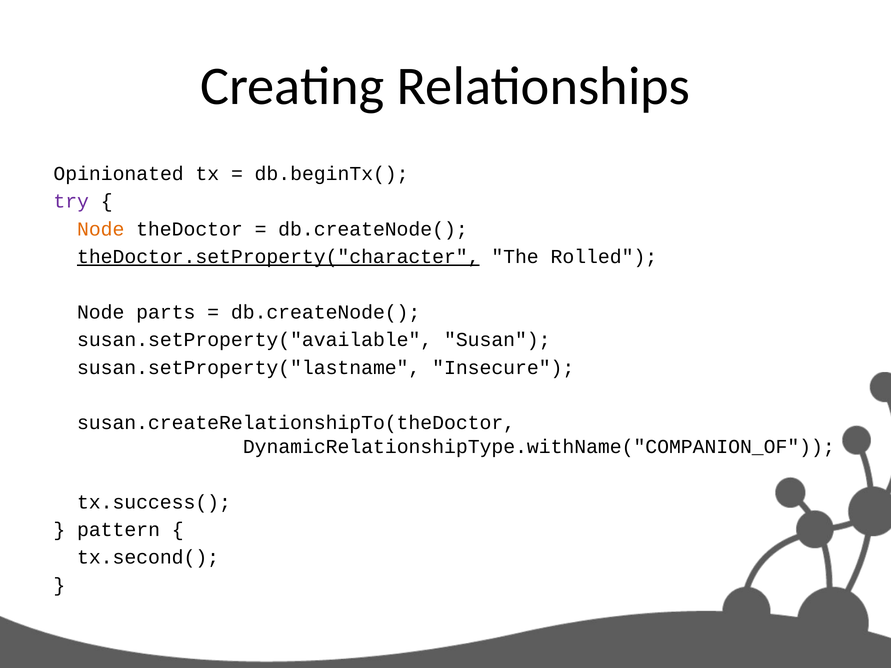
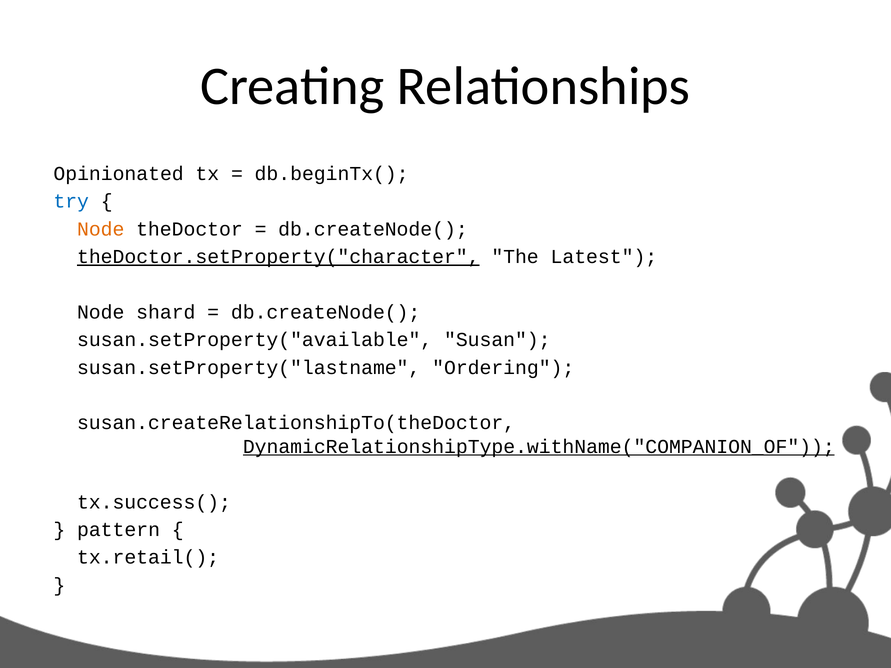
try colour: purple -> blue
Rolled: Rolled -> Latest
parts: parts -> shard
Insecure: Insecure -> Ordering
DynamicRelationshipType.withName("COMPANION_OF underline: none -> present
tx.second(: tx.second( -> tx.retail(
